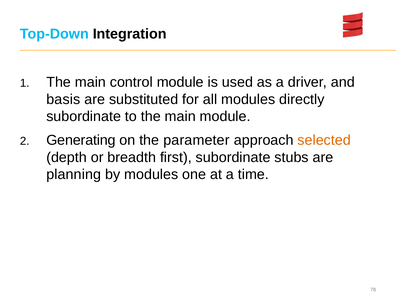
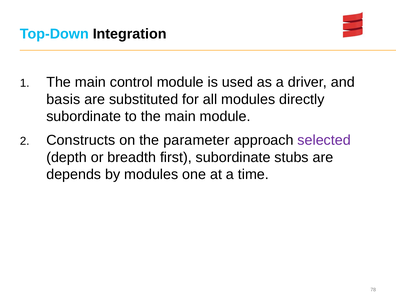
Generating: Generating -> Constructs
selected colour: orange -> purple
planning: planning -> depends
